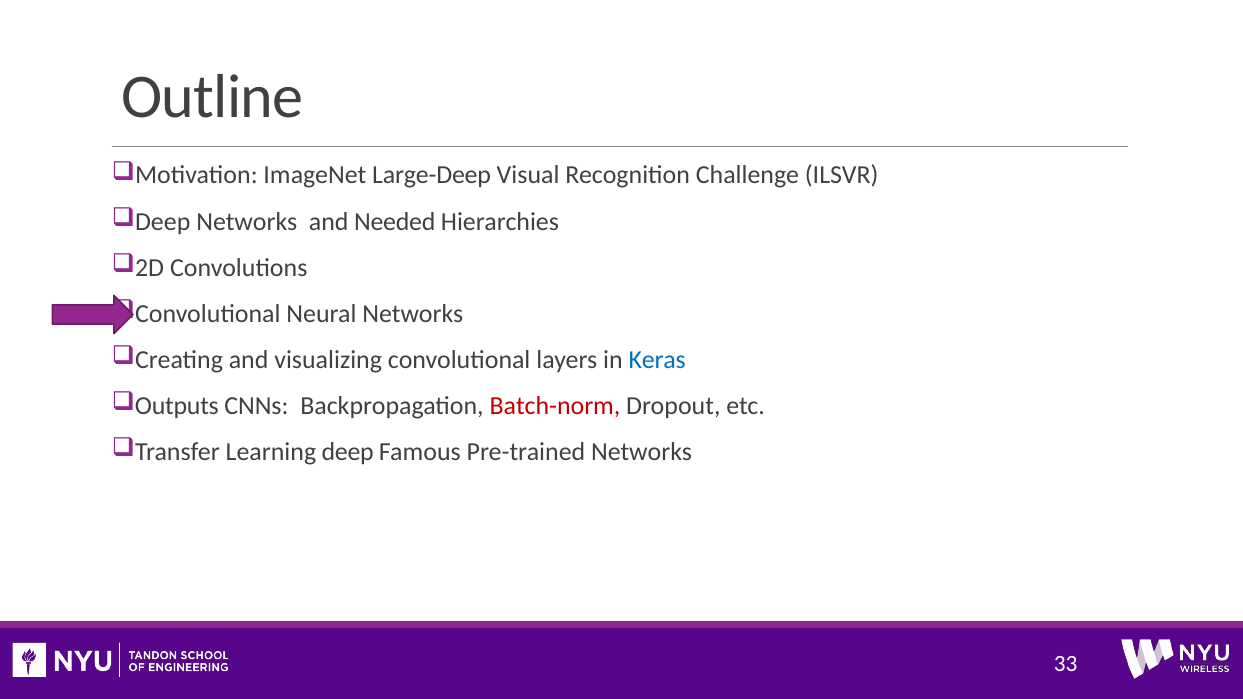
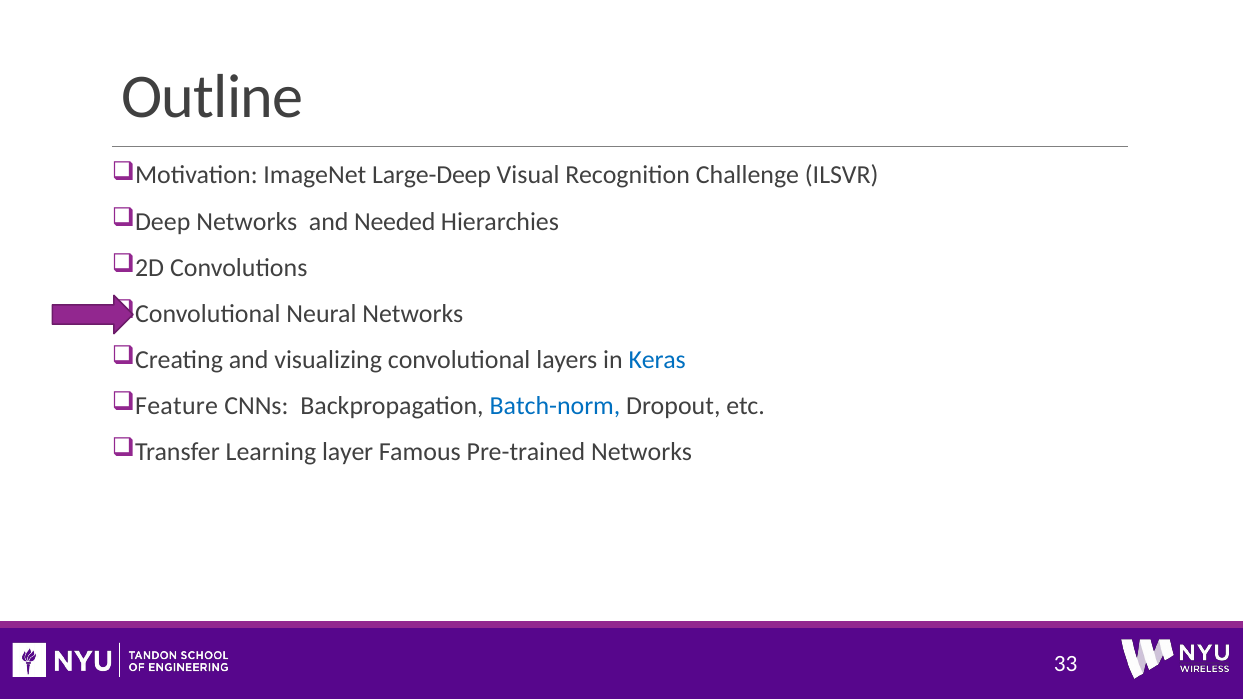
Outputs: Outputs -> Feature
Batch-norm colour: red -> blue
Learning deep: deep -> layer
